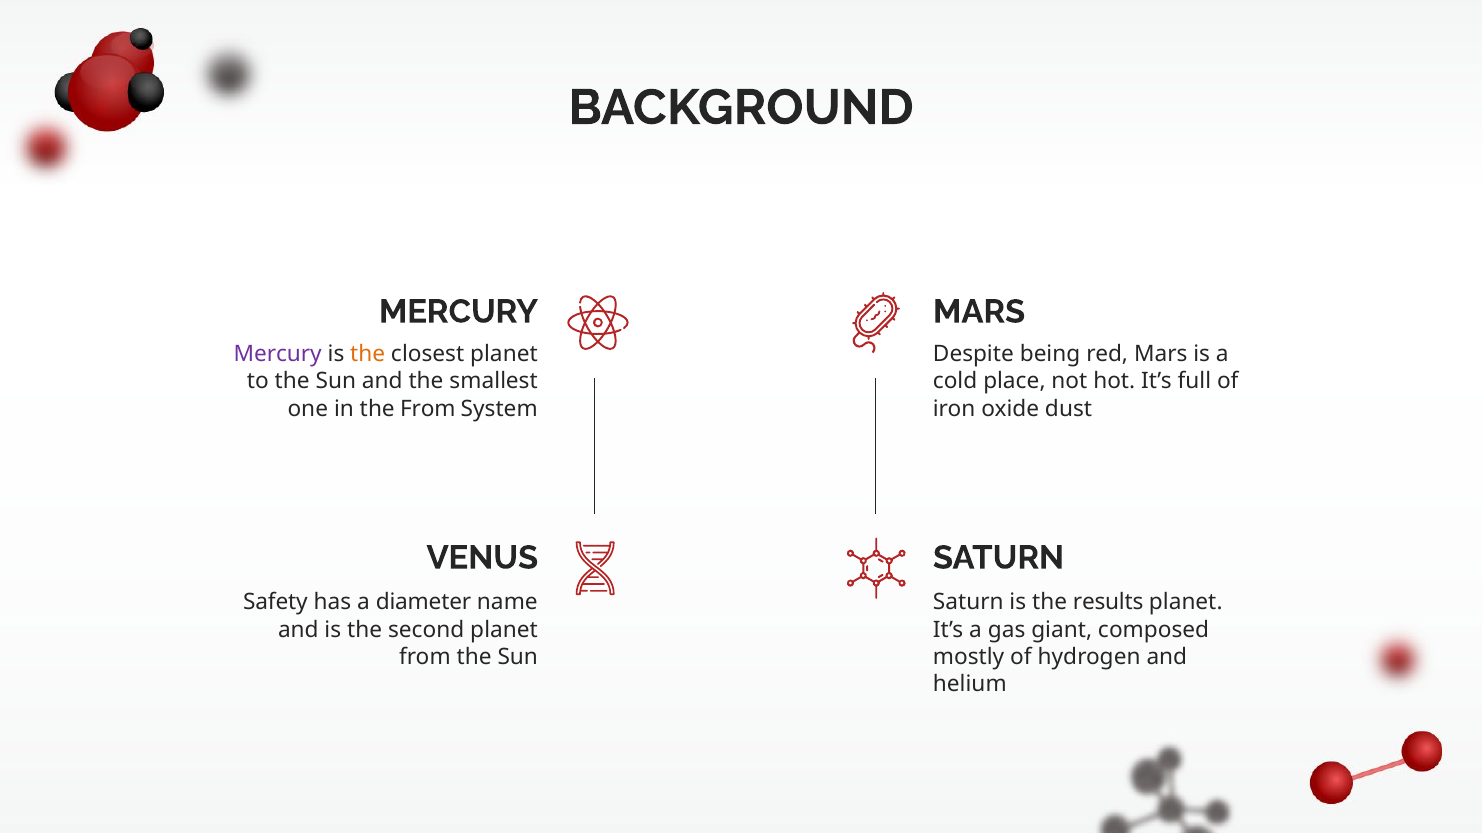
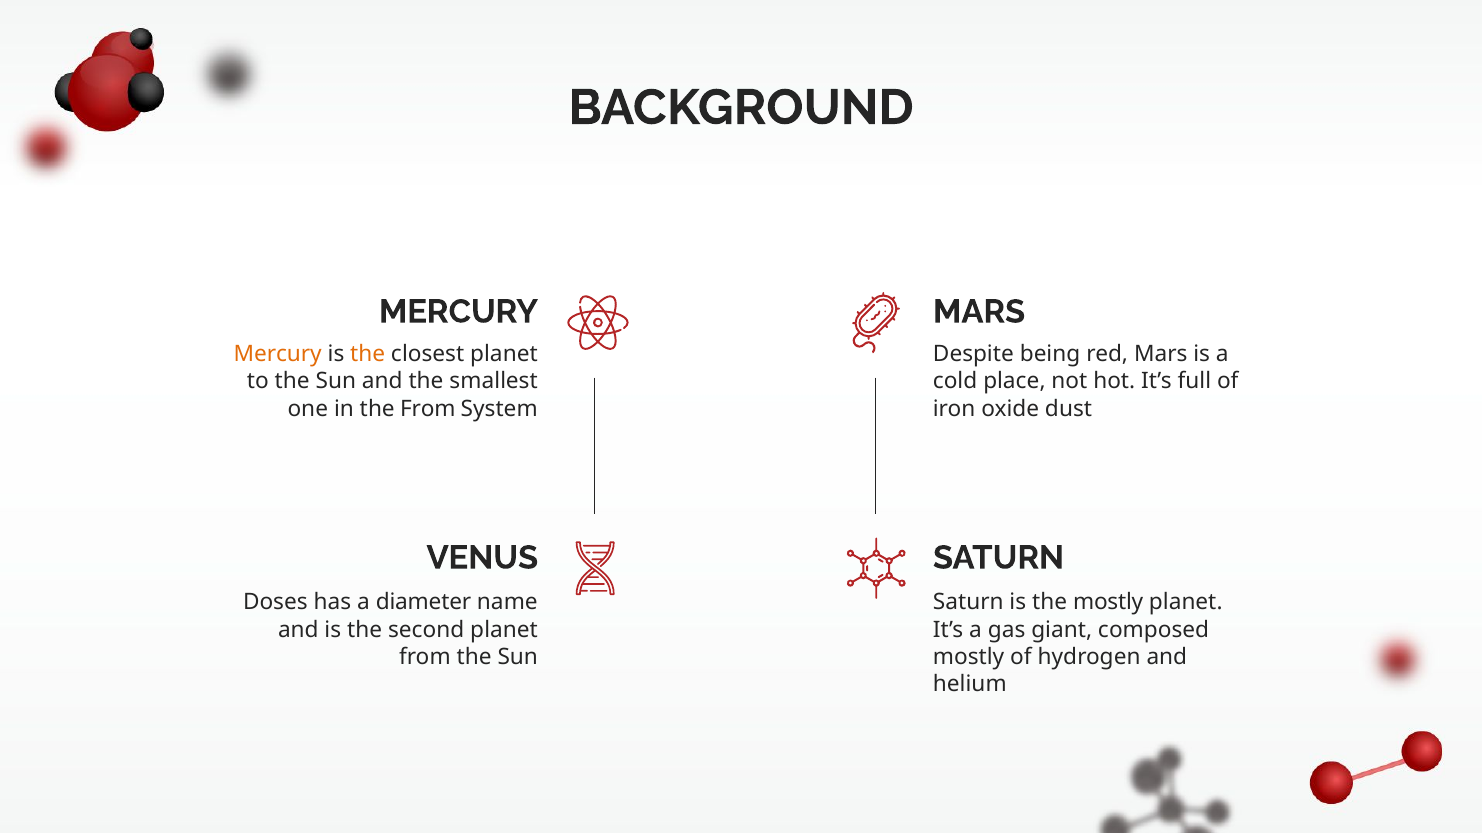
Mercury at (278, 355) colour: purple -> orange
Safety: Safety -> Doses
the results: results -> mostly
